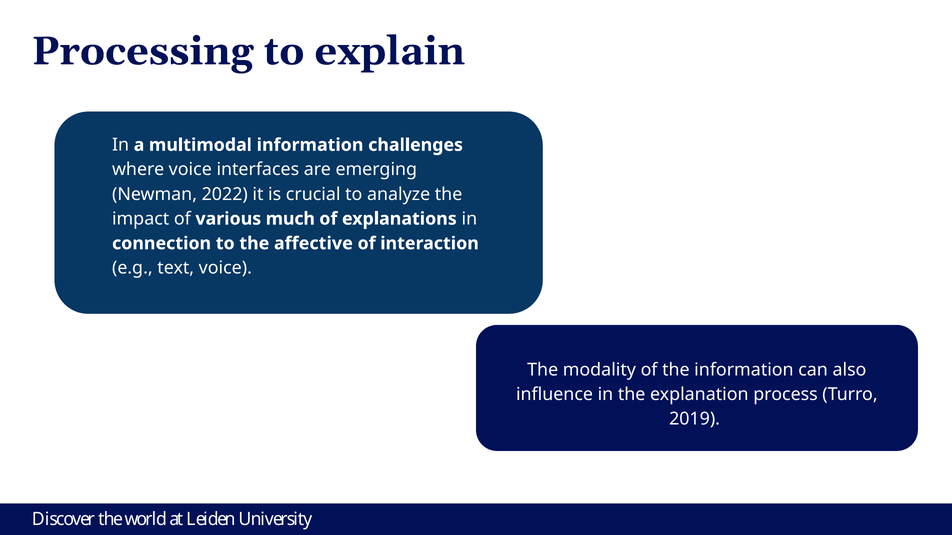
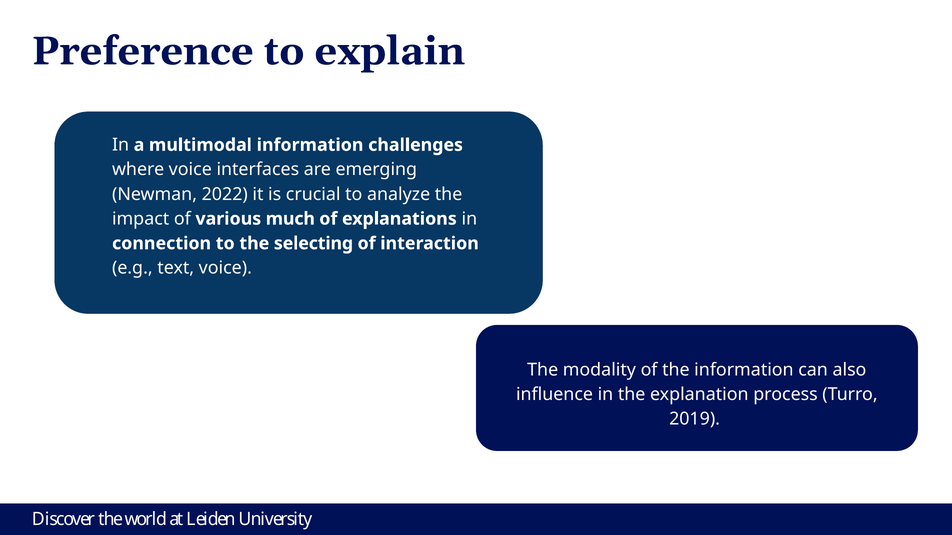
Processing: Processing -> Preference
affective: affective -> selecting
